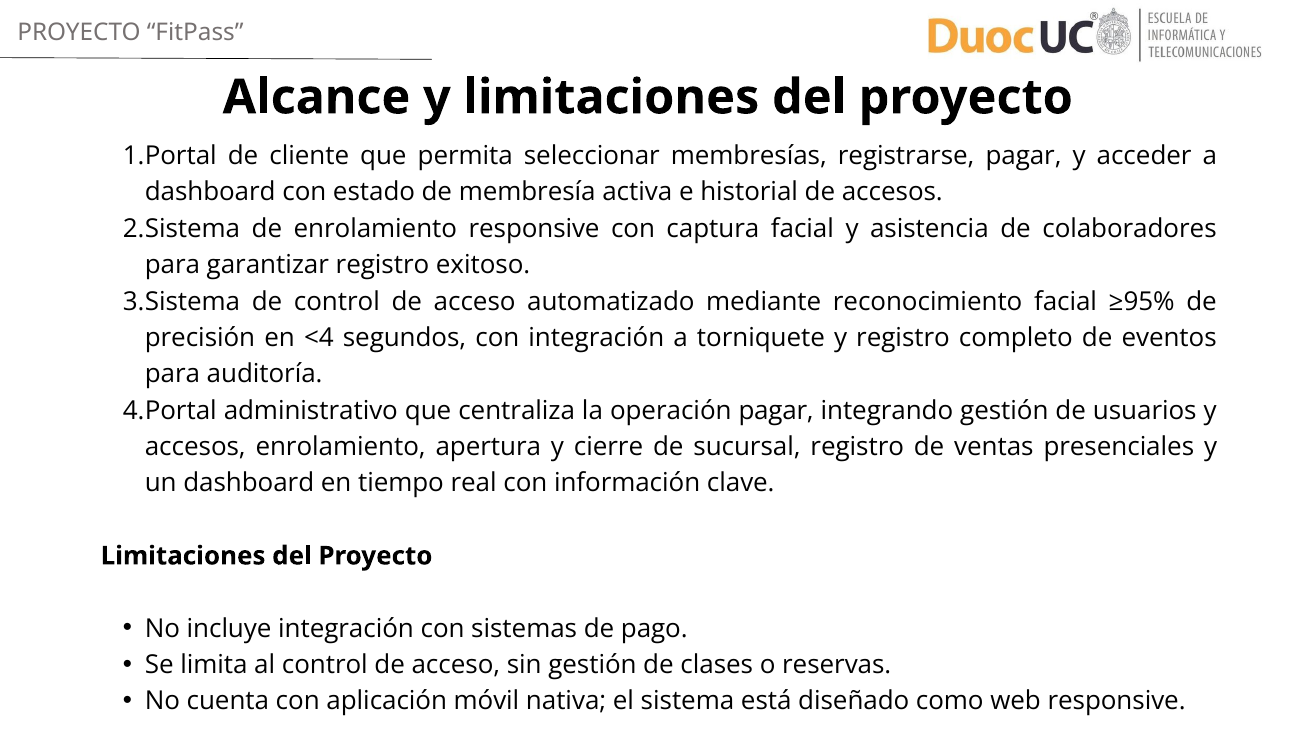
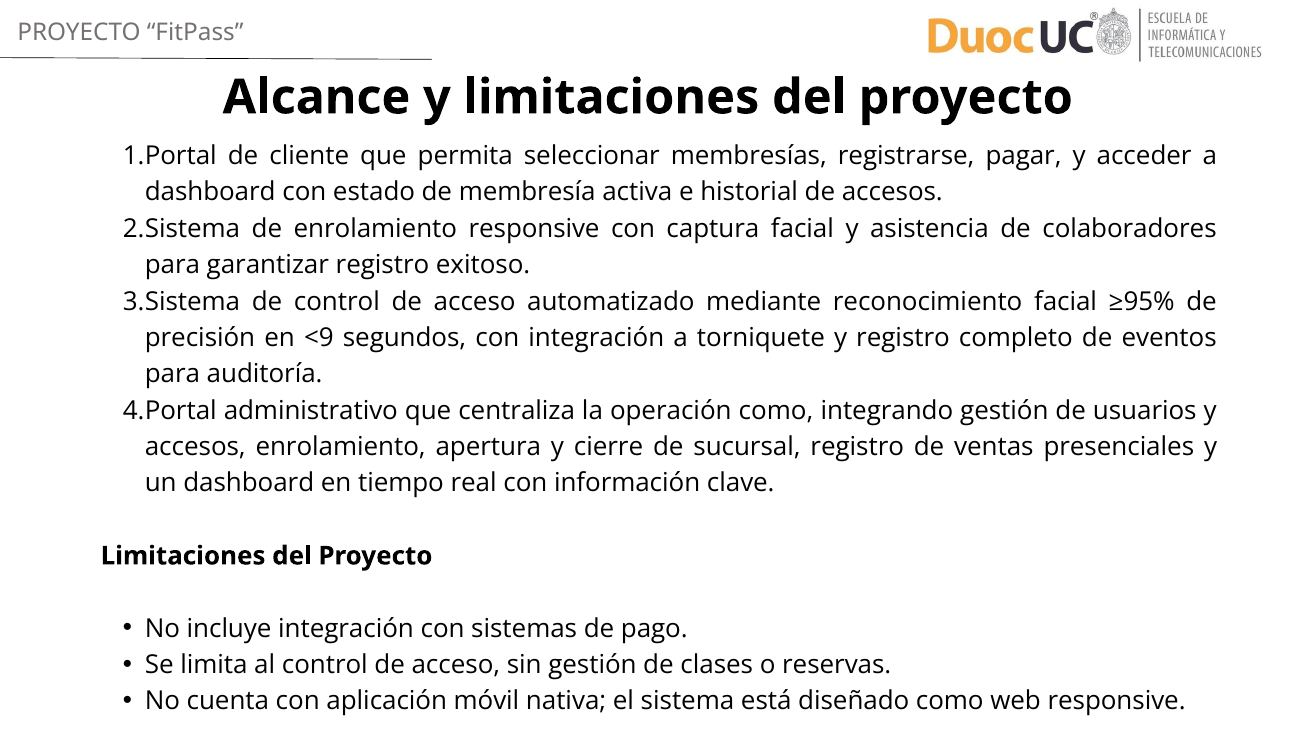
<4: <4 -> <9
operación pagar: pagar -> como
